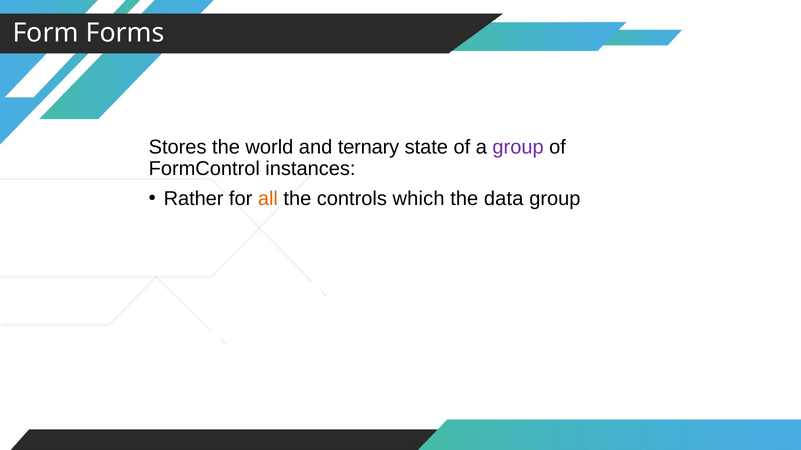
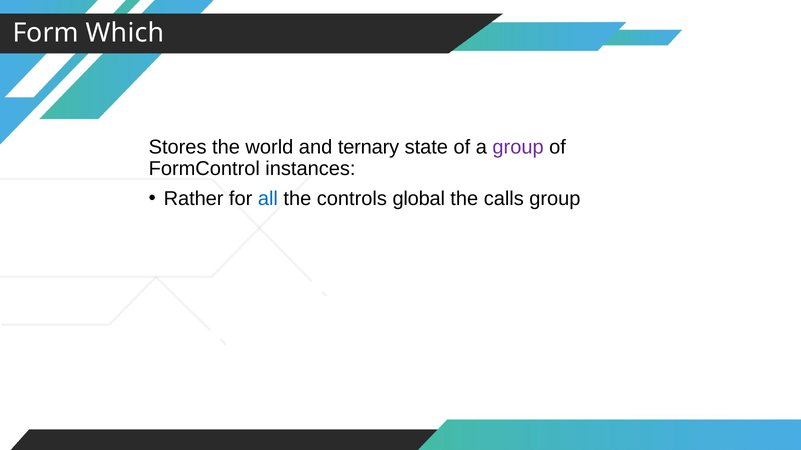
Forms: Forms -> Which
all colour: orange -> blue
which: which -> global
data: data -> calls
